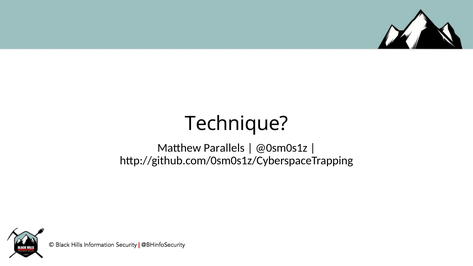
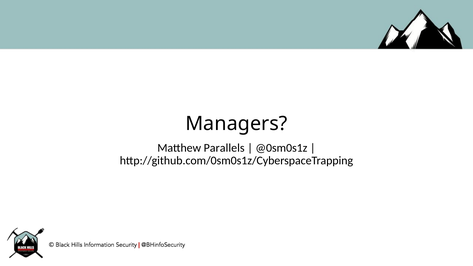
Technique: Technique -> Managers
